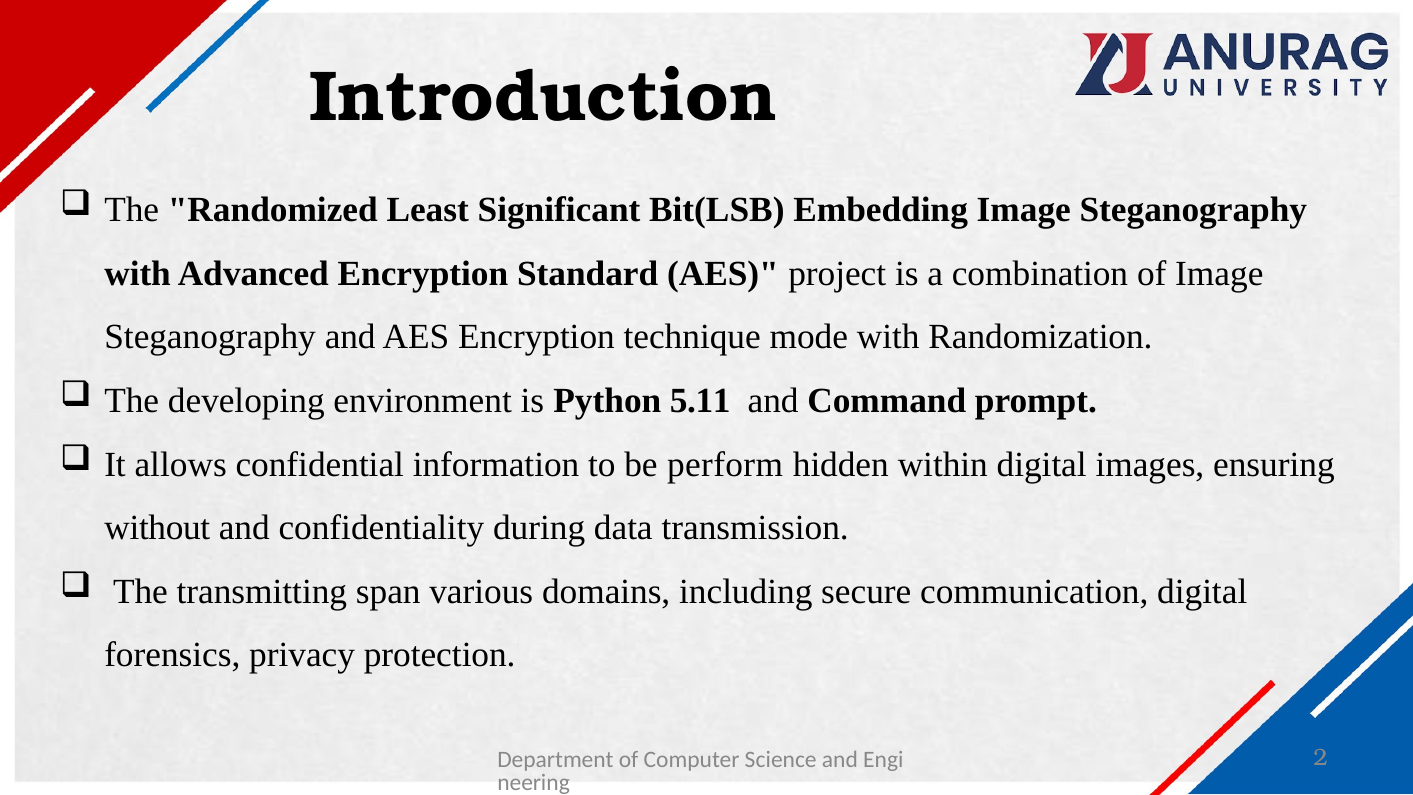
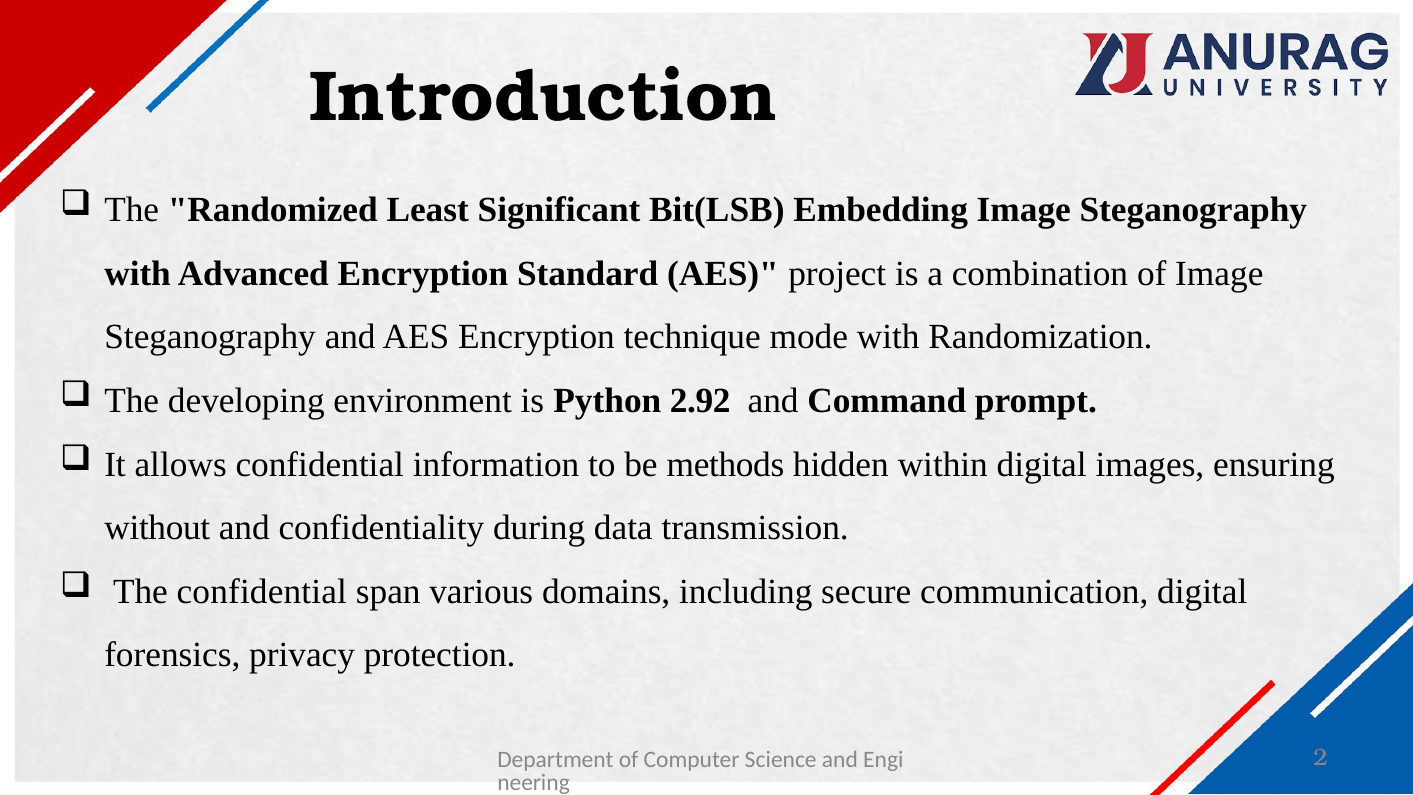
5.11: 5.11 -> 2.92
perform: perform -> methods
The transmitting: transmitting -> confidential
